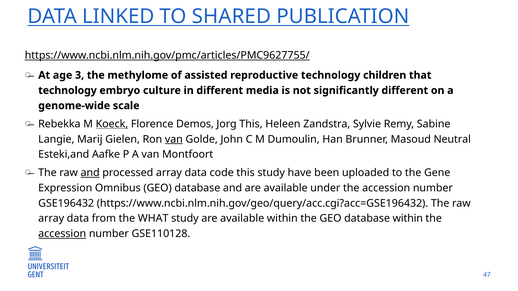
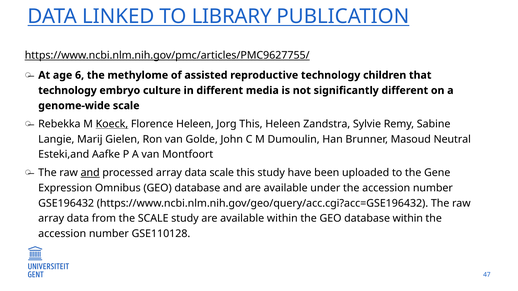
SHARED: SHARED -> LIBRARY
3: 3 -> 6
Florence Demos: Demos -> Heleen
van at (174, 139) underline: present -> none
data code: code -> scale
the WHAT: WHAT -> SCALE
accession at (62, 234) underline: present -> none
